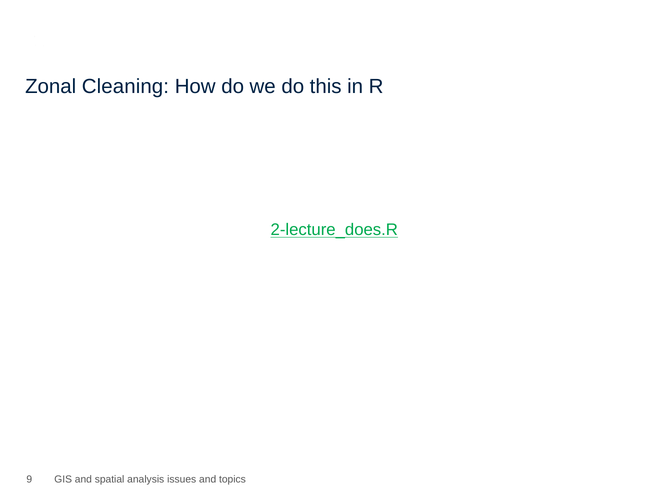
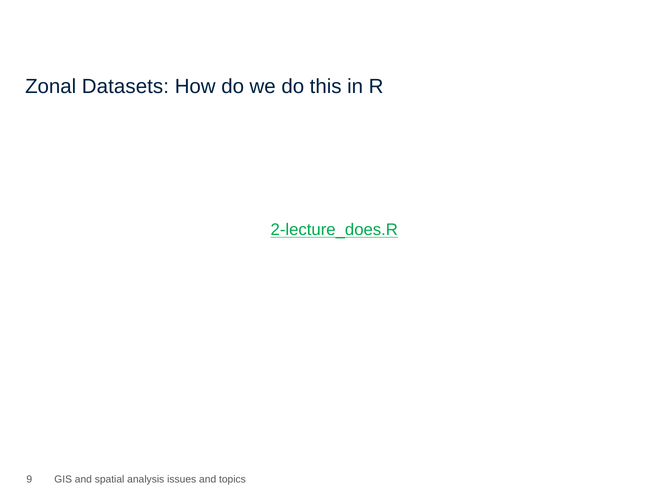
Cleaning: Cleaning -> Datasets
